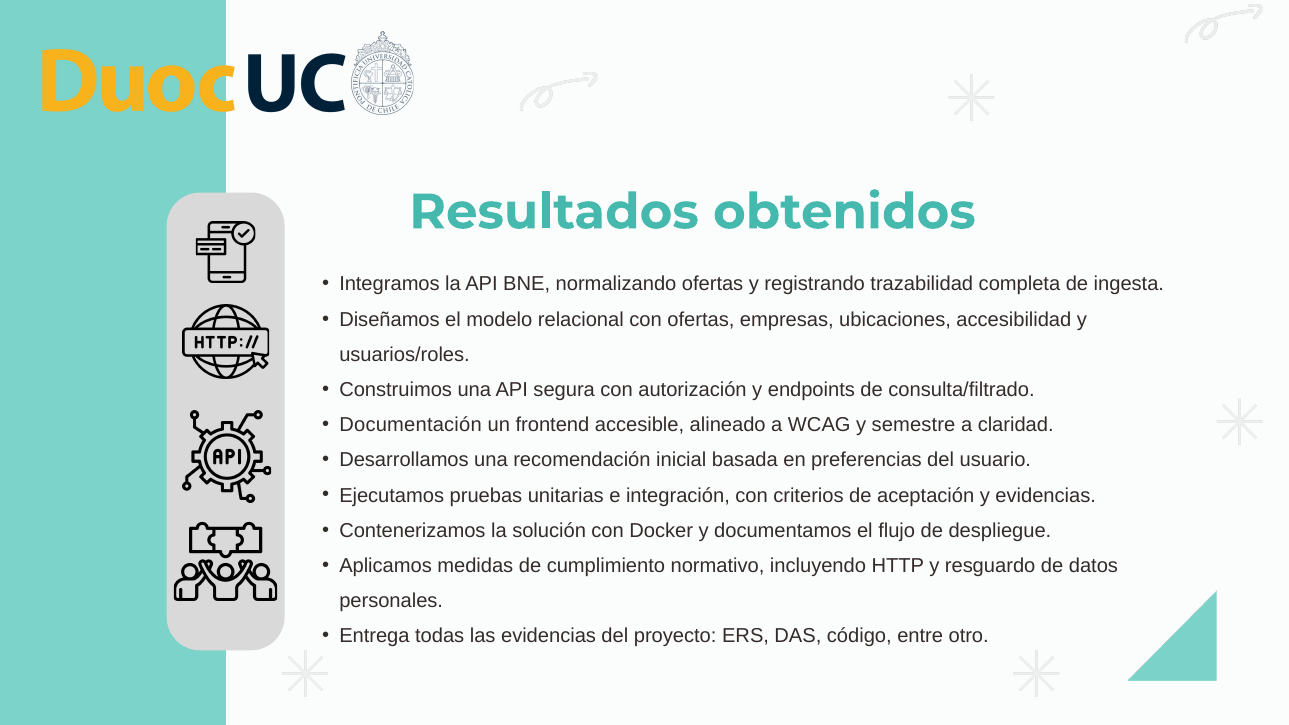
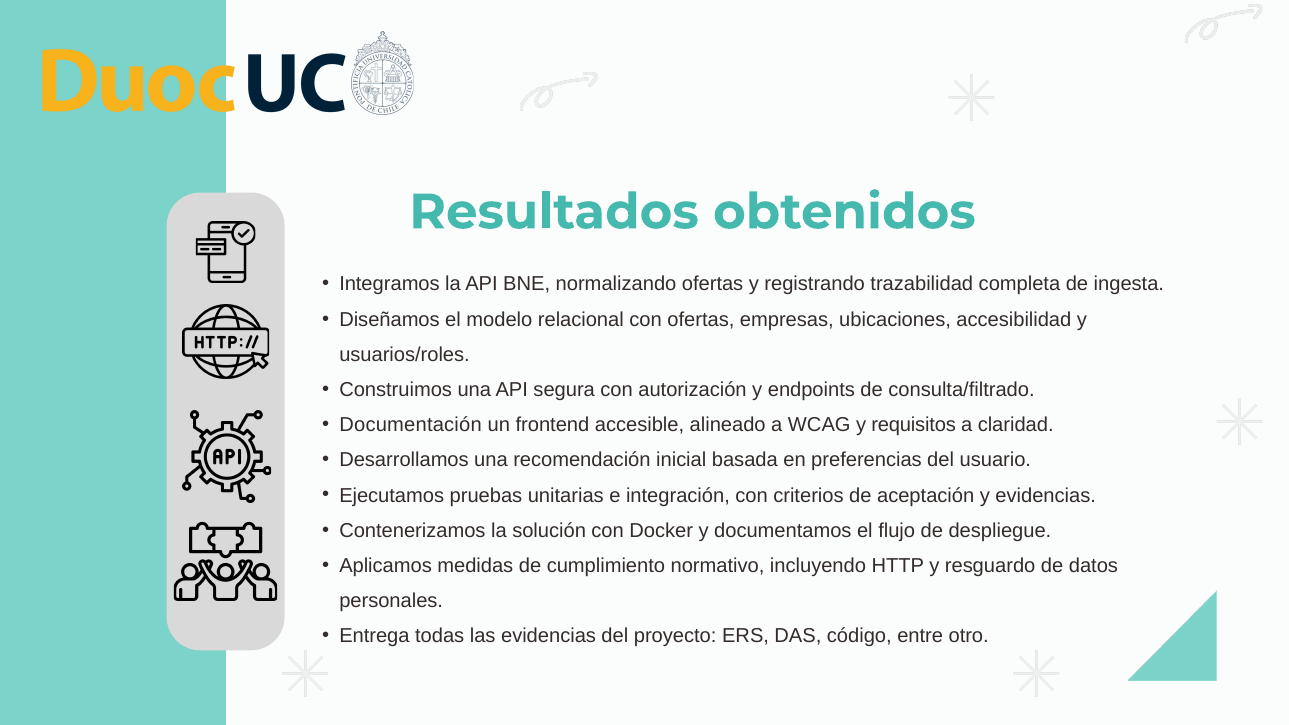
semestre: semestre -> requisitos
